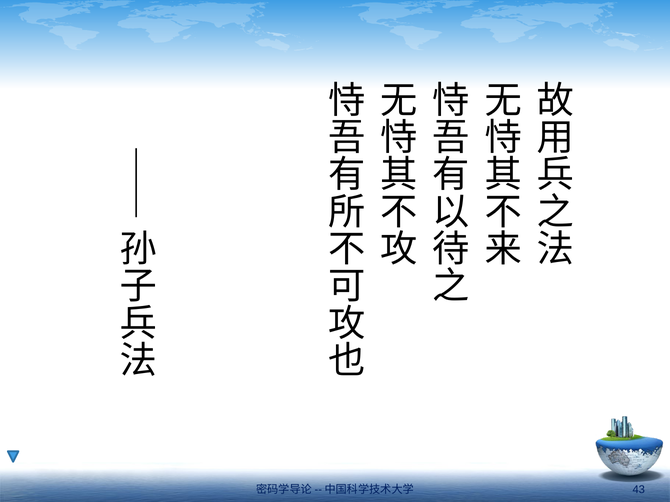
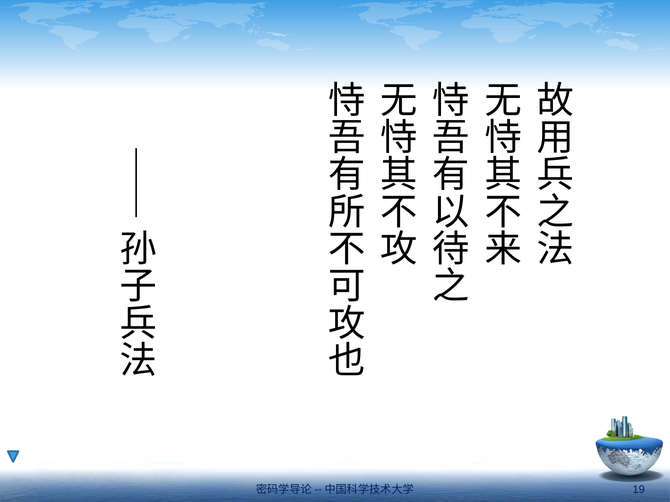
43: 43 -> 19
